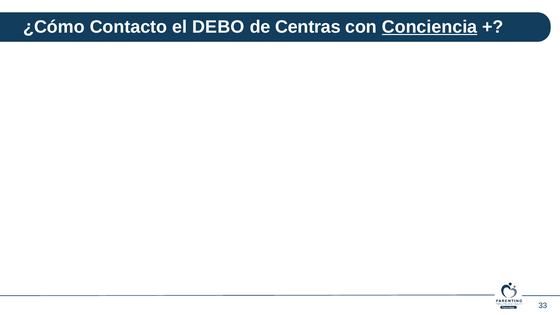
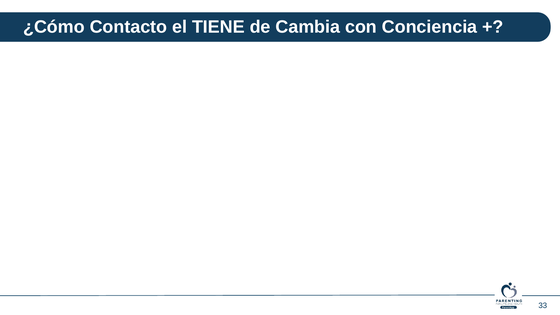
DEBO: DEBO -> TIENE
Centras: Centras -> Cambia
Conciencia underline: present -> none
